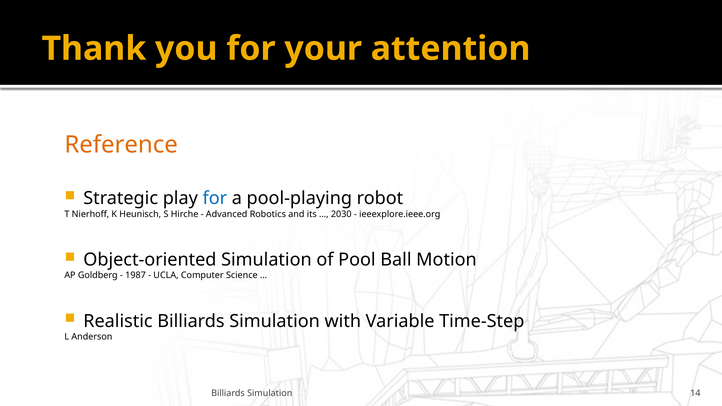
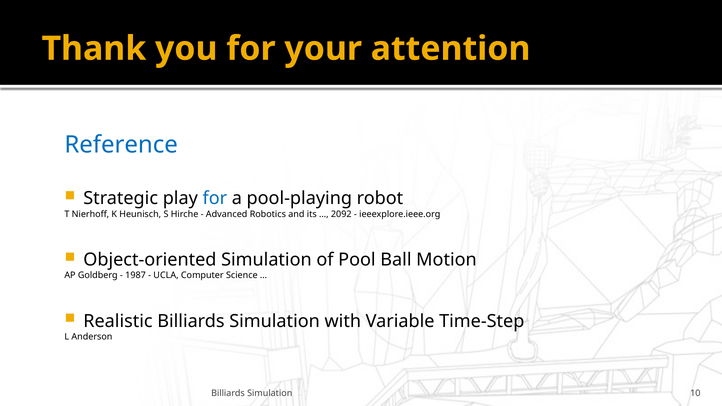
Reference colour: orange -> blue
2030: 2030 -> 2092
14: 14 -> 10
